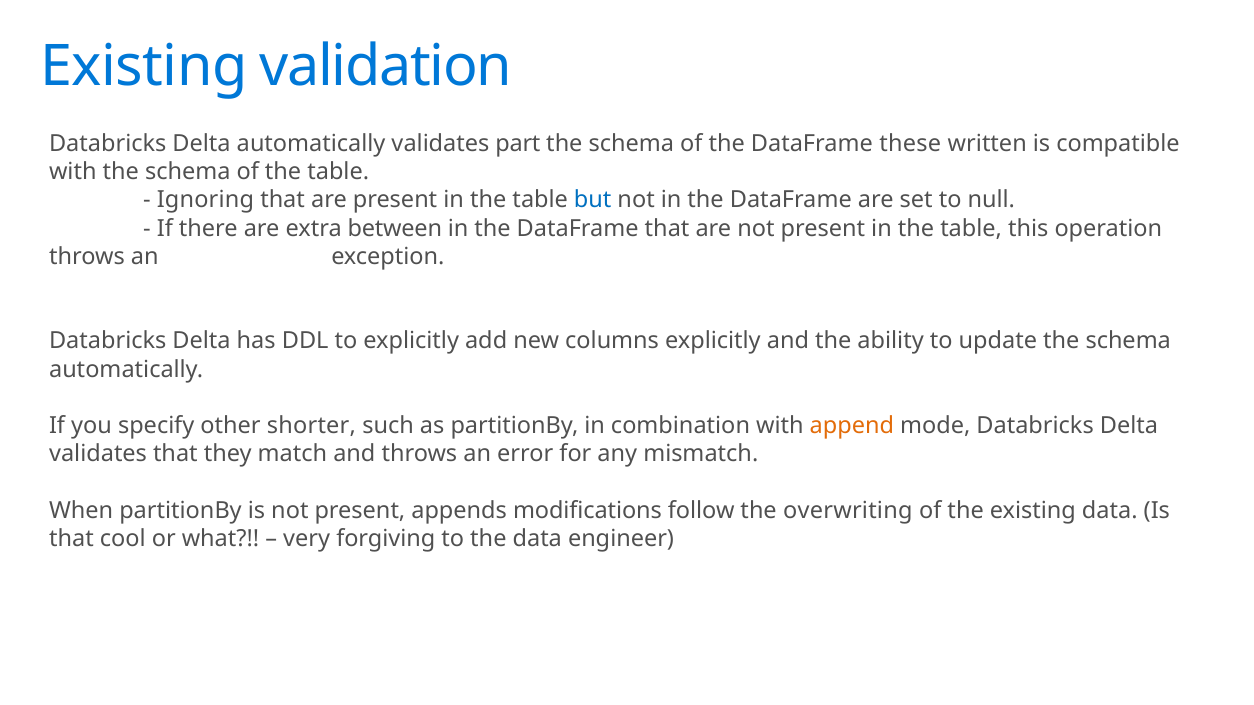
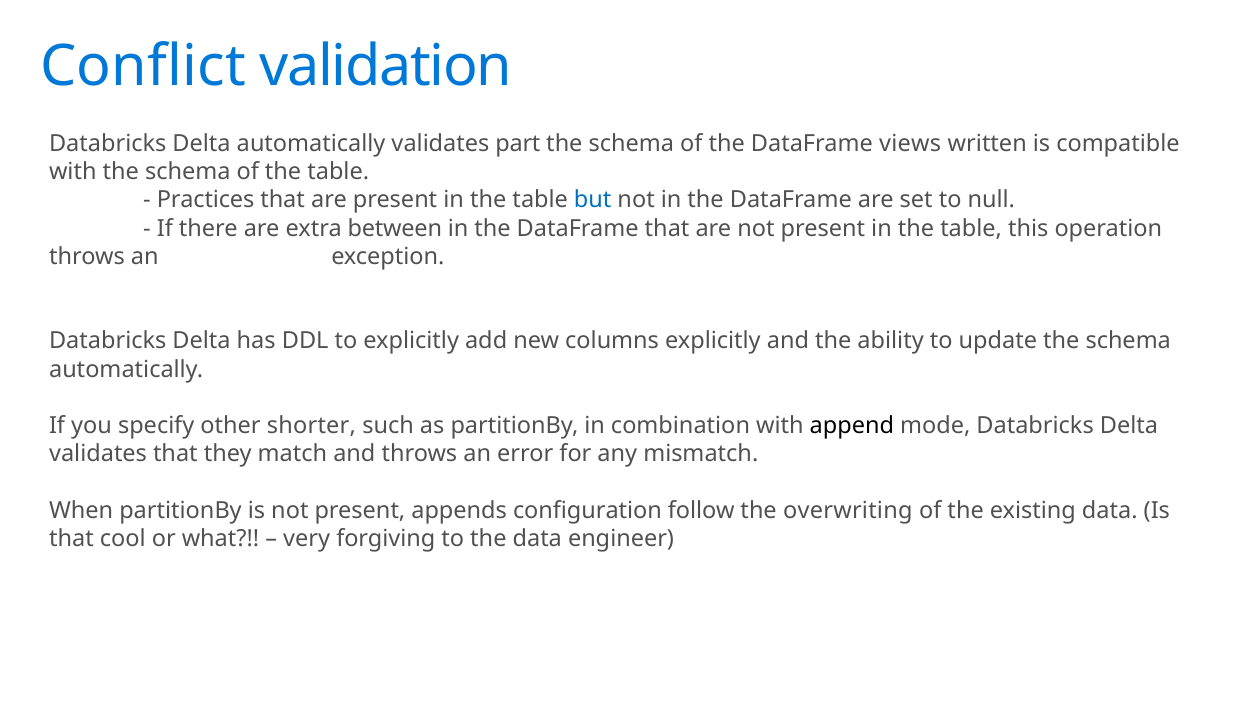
Existing at (144, 67): Existing -> Conflict
these: these -> views
Ignoring: Ignoring -> Practices
append colour: orange -> black
modifications: modifications -> configuration
